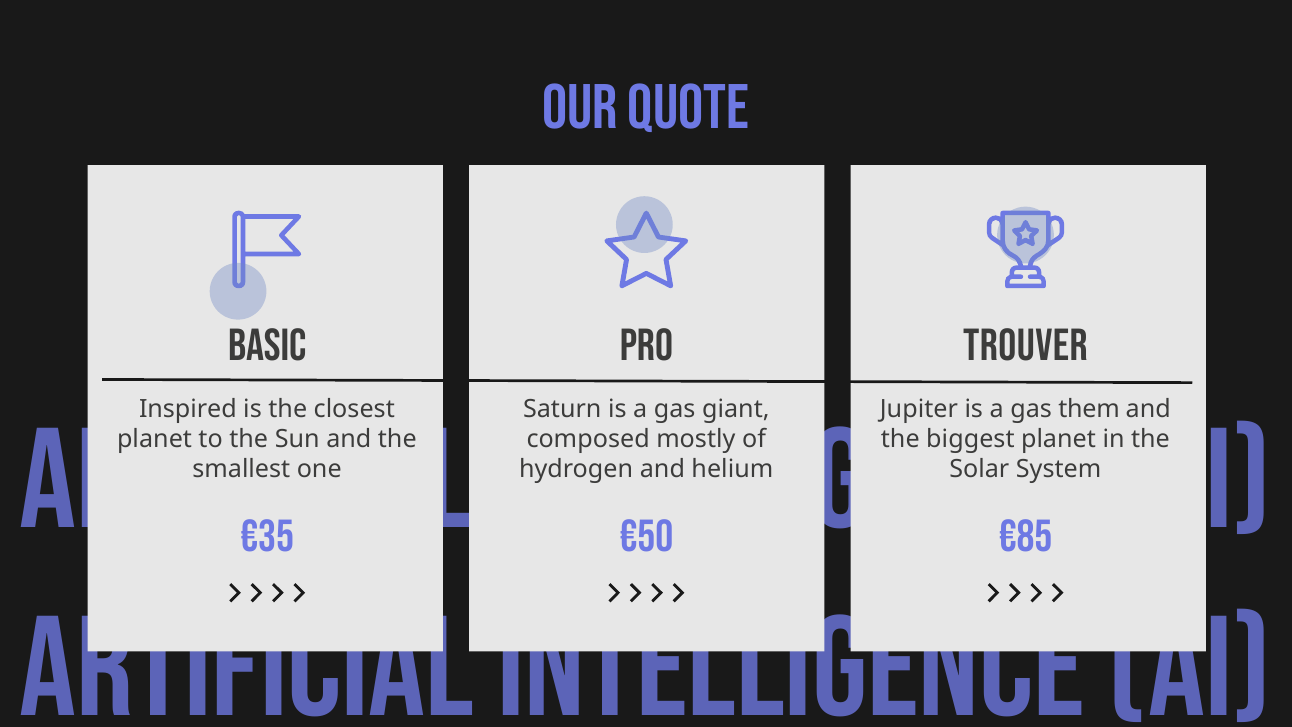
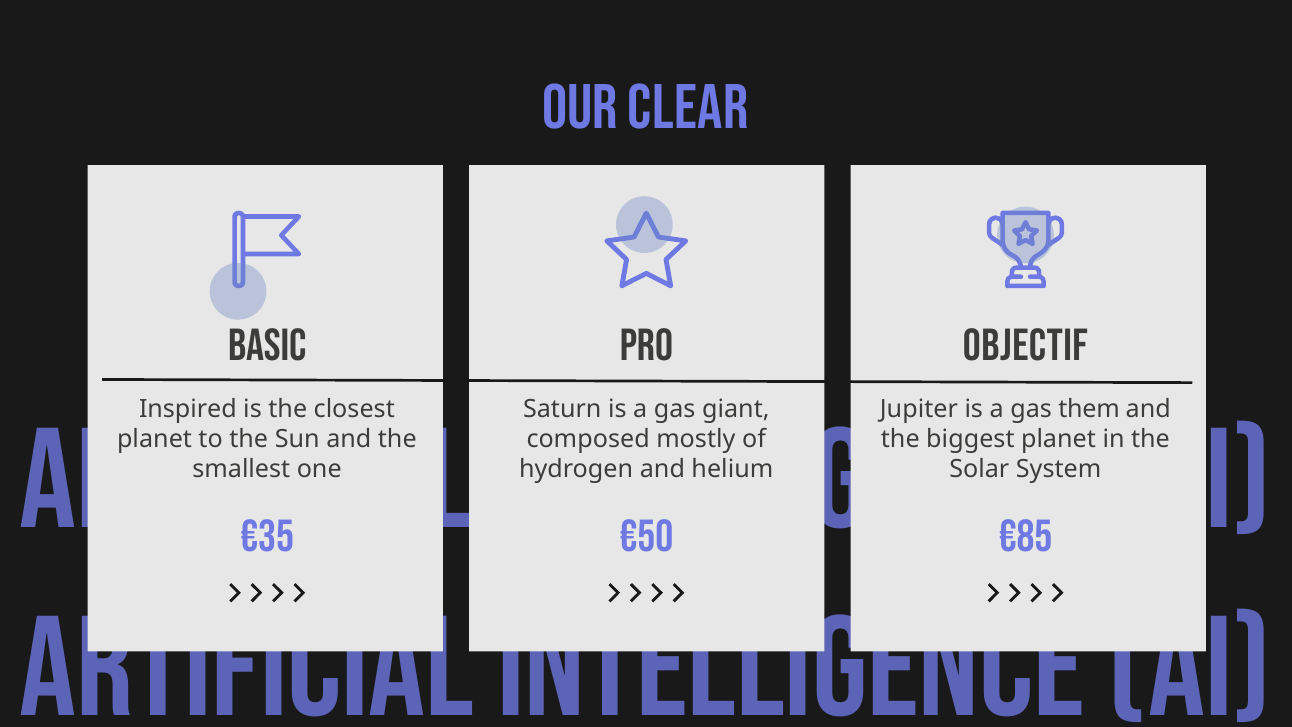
QUOTE: QUOTE -> CLEAR
TROUVER: TROUVER -> OBJECTIF
